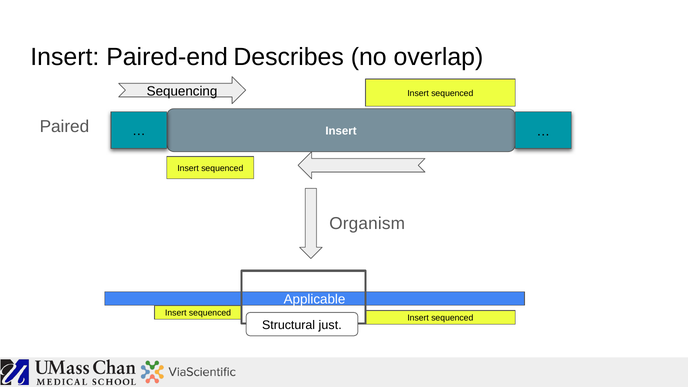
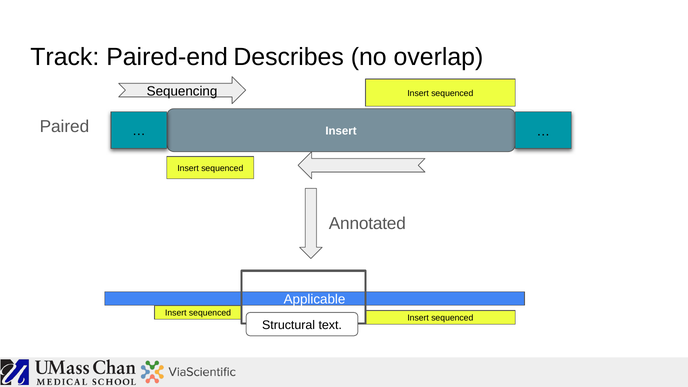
Insert at (65, 57): Insert -> Track
Organism: Organism -> Annotated
just: just -> text
